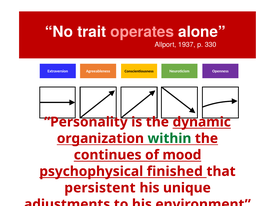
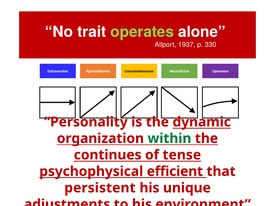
operates colour: pink -> light green
mood: mood -> tense
finished: finished -> efficient
